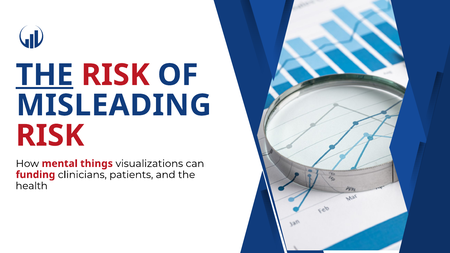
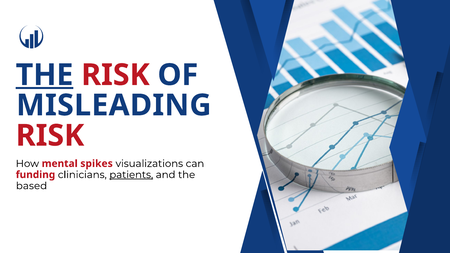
things: things -> spikes
patients underline: none -> present
health: health -> based
